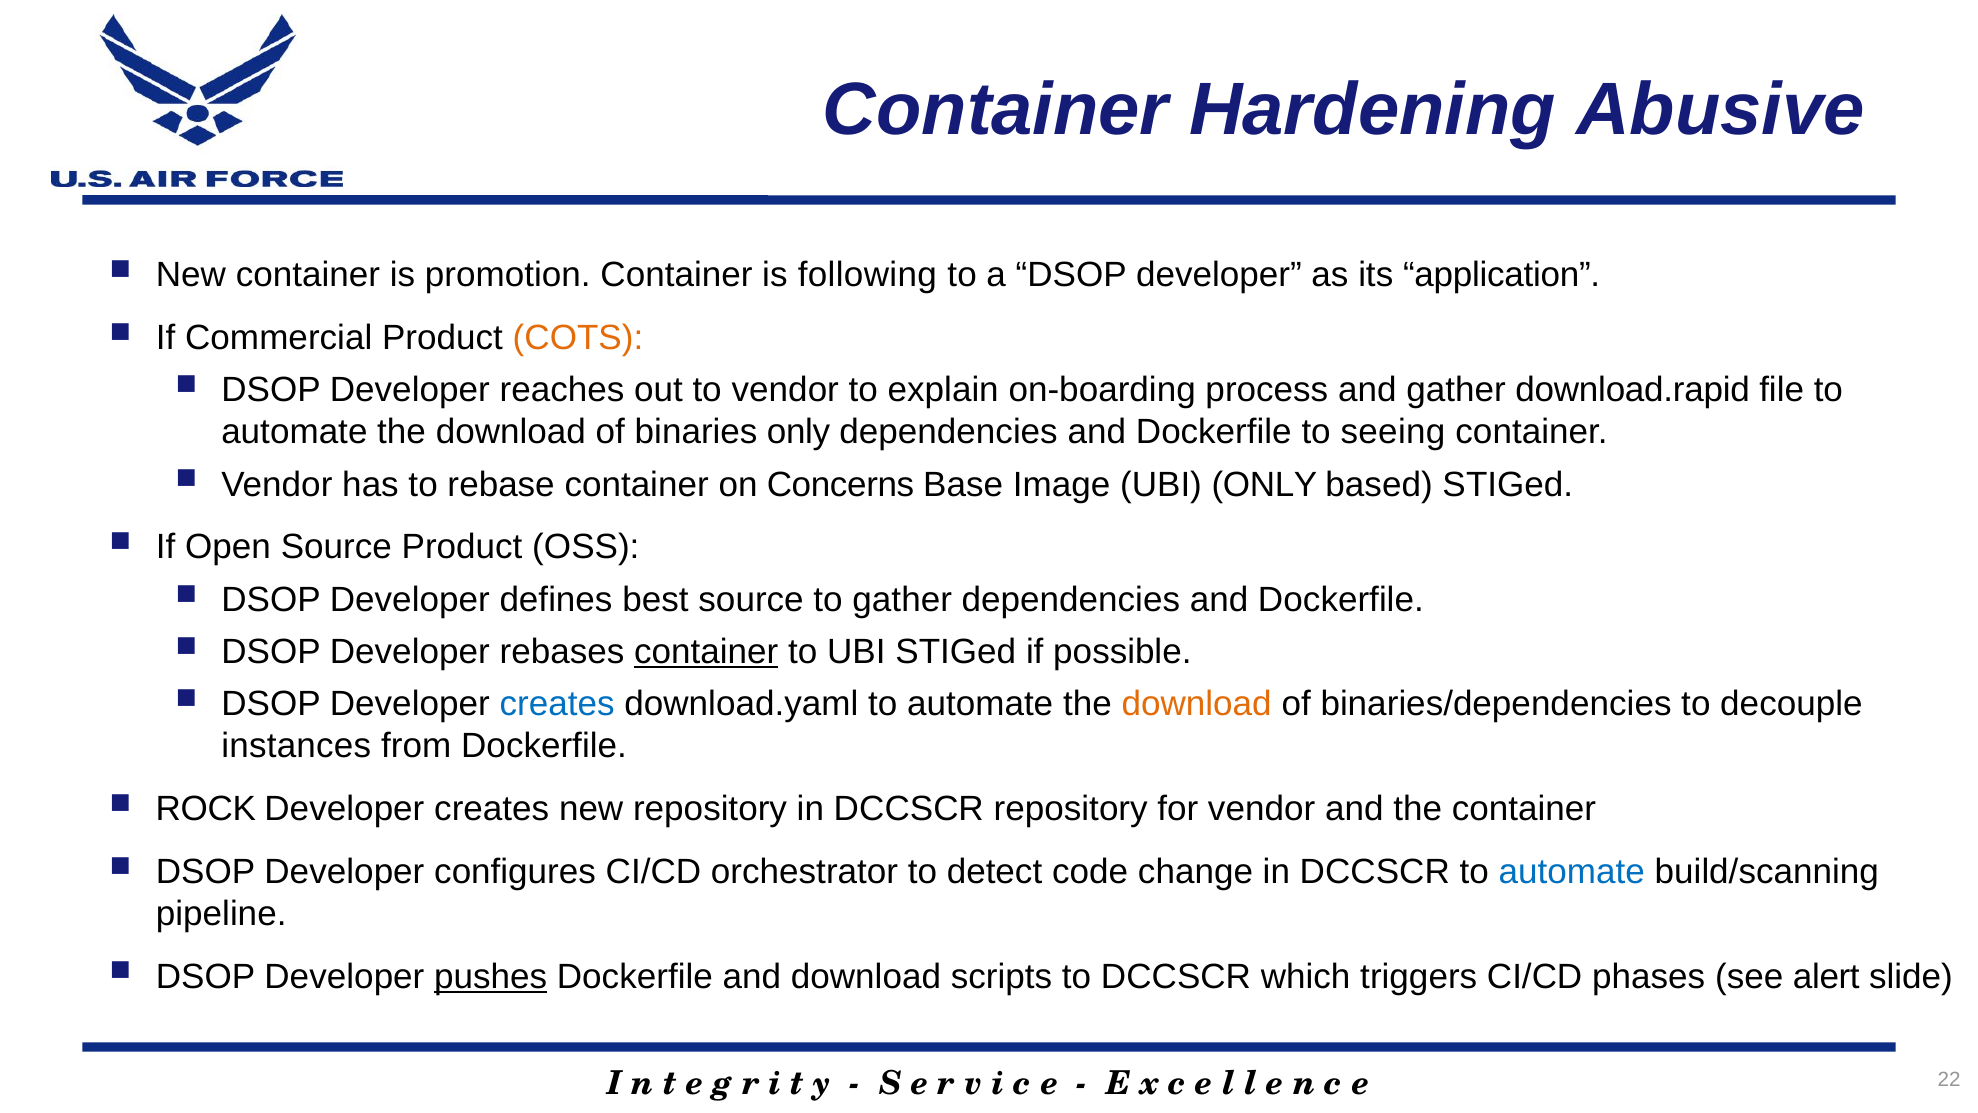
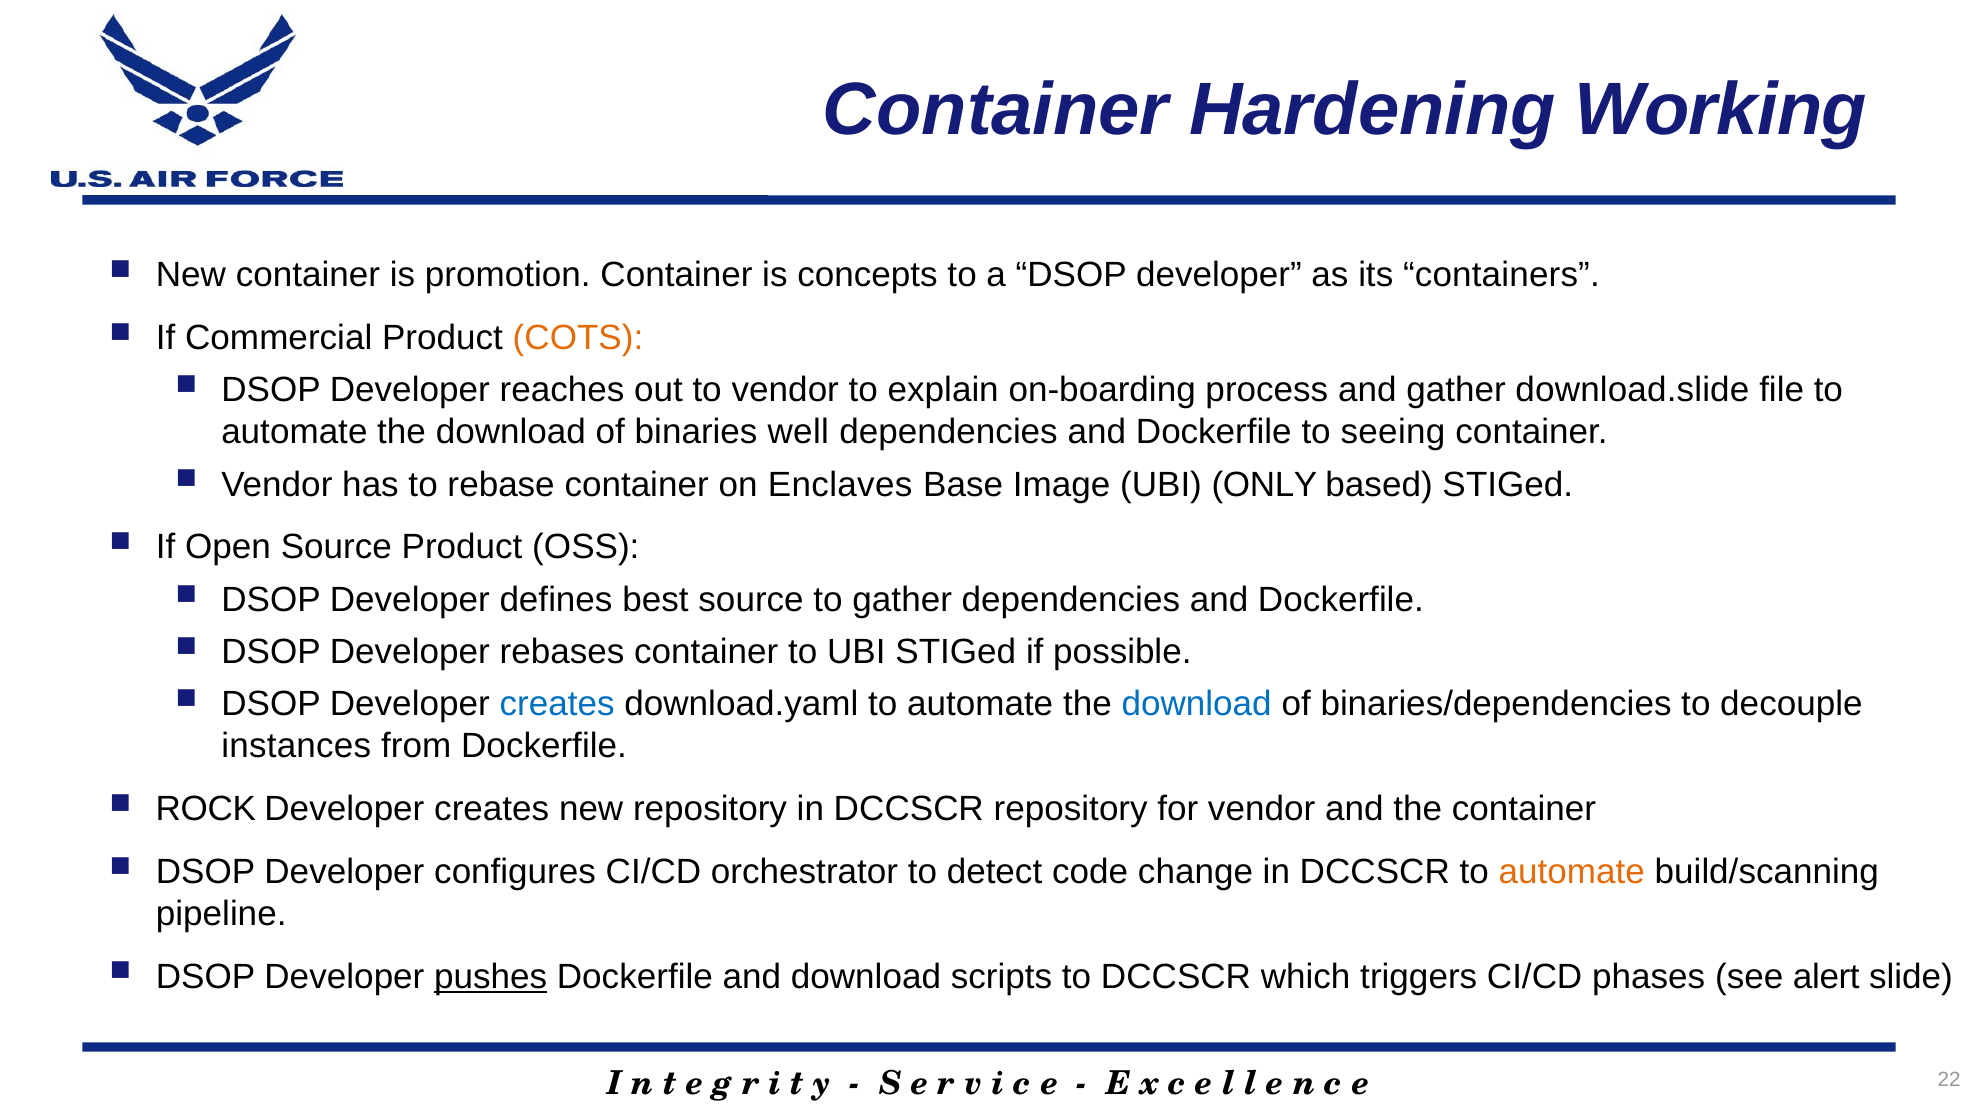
Abusive: Abusive -> Working
following: following -> concepts
application: application -> containers
download.rapid: download.rapid -> download.slide
binaries only: only -> well
Concerns: Concerns -> Enclaves
container at (706, 652) underline: present -> none
download at (1197, 704) colour: orange -> blue
automate at (1572, 871) colour: blue -> orange
